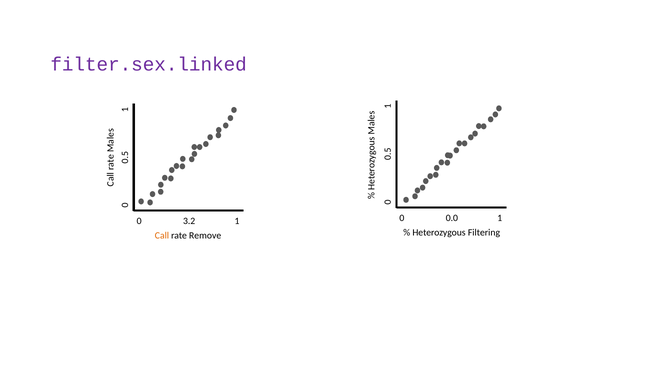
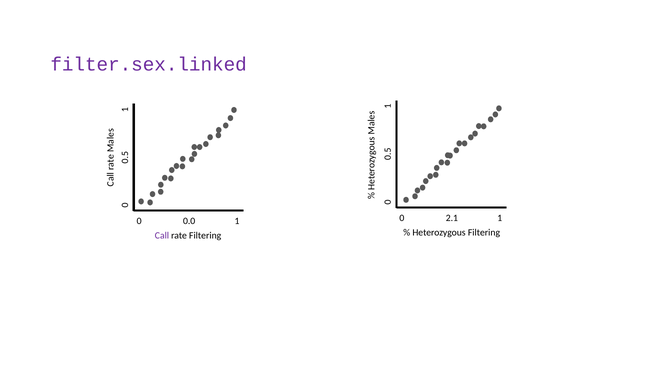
0.0: 0.0 -> 2.1
3.2: 3.2 -> 0.0
Call colour: orange -> purple
rate Remove: Remove -> Filtering
